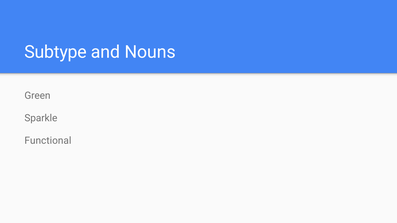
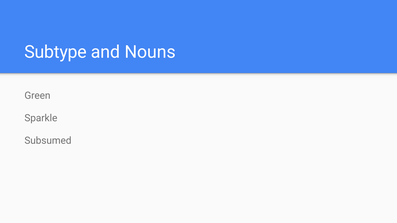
Functional: Functional -> Subsumed
